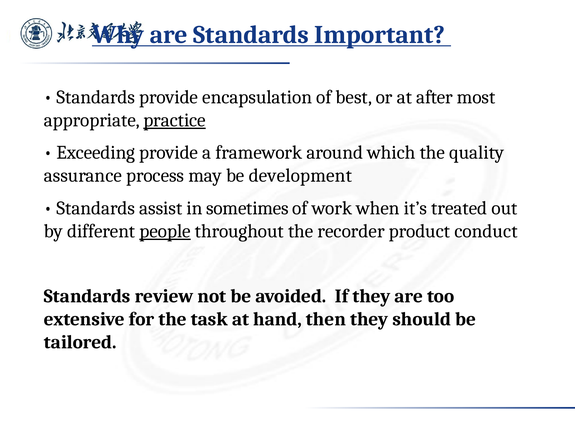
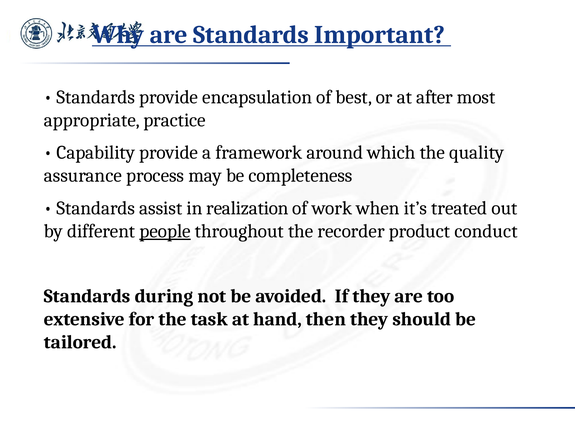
practice underline: present -> none
Exceeding: Exceeding -> Capability
development: development -> completeness
sometimes: sometimes -> realization
review: review -> during
